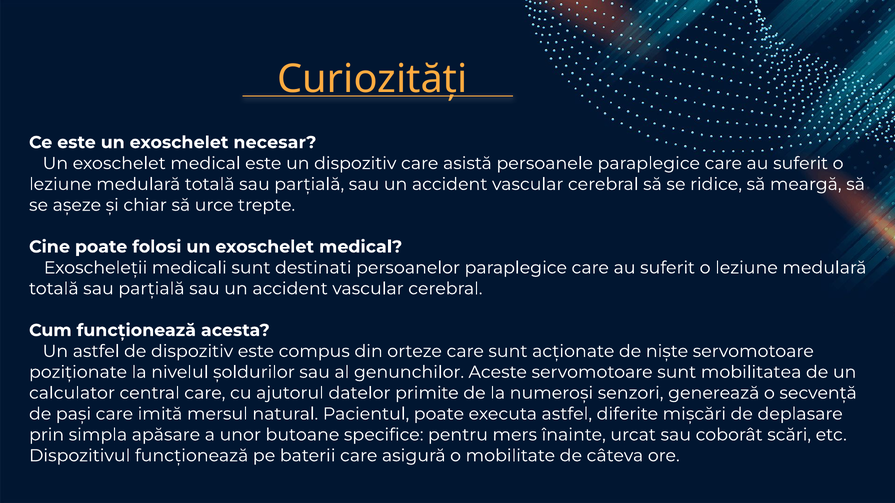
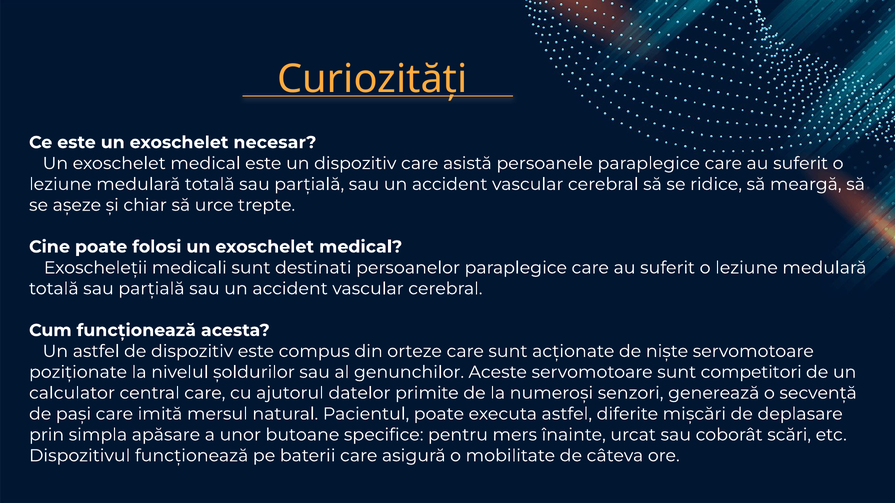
mobilitatea: mobilitatea -> competitori
